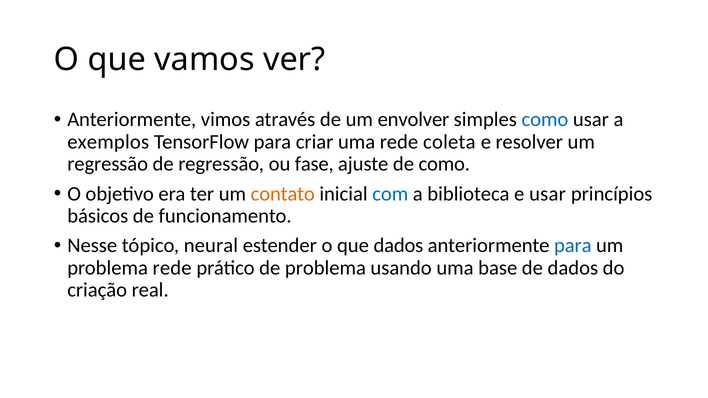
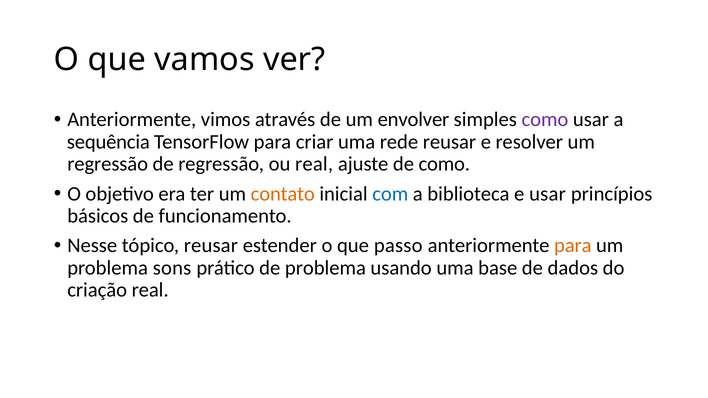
como at (545, 120) colour: blue -> purple
exemplos: exemplos -> sequência
rede coleta: coleta -> reusar
ou fase: fase -> real
tópico neural: neural -> reusar
que dados: dados -> passo
para at (573, 246) colour: blue -> orange
problema rede: rede -> sons
